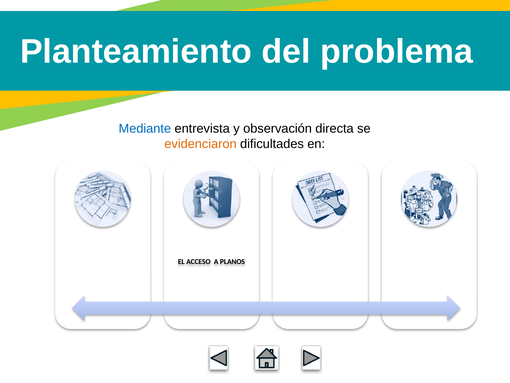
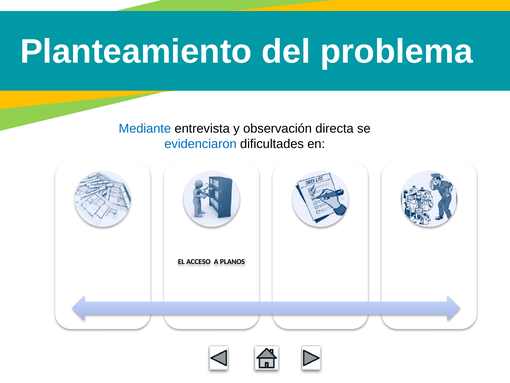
evidenciaron colour: orange -> blue
